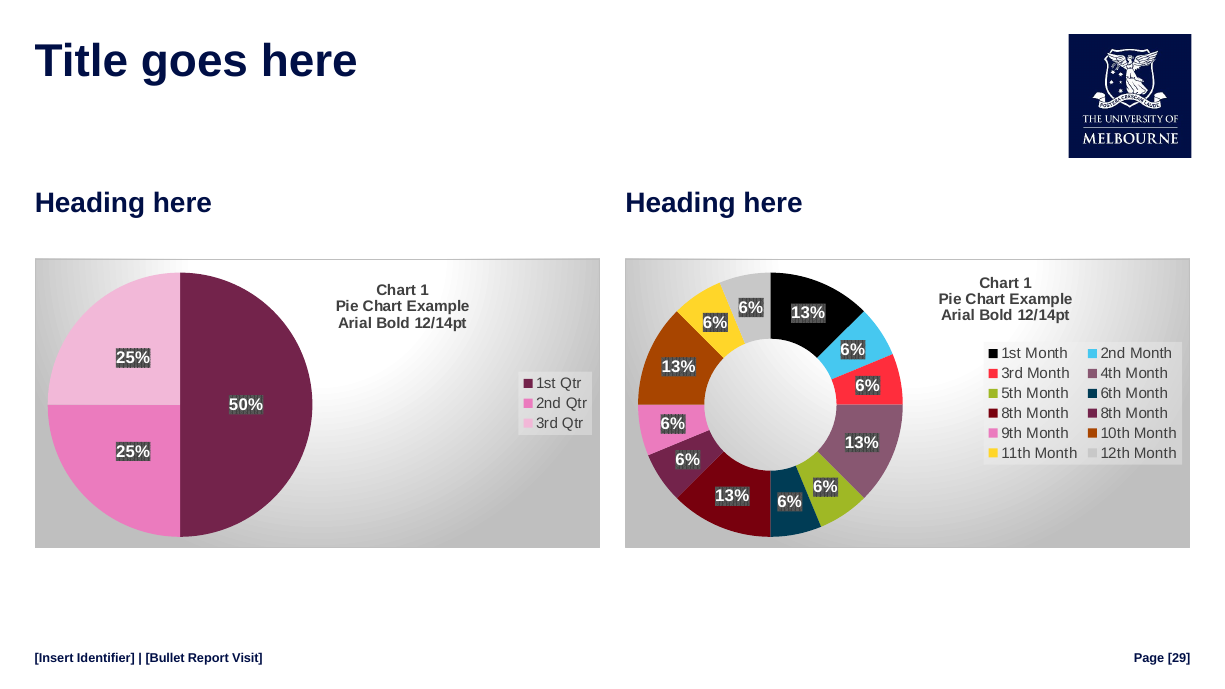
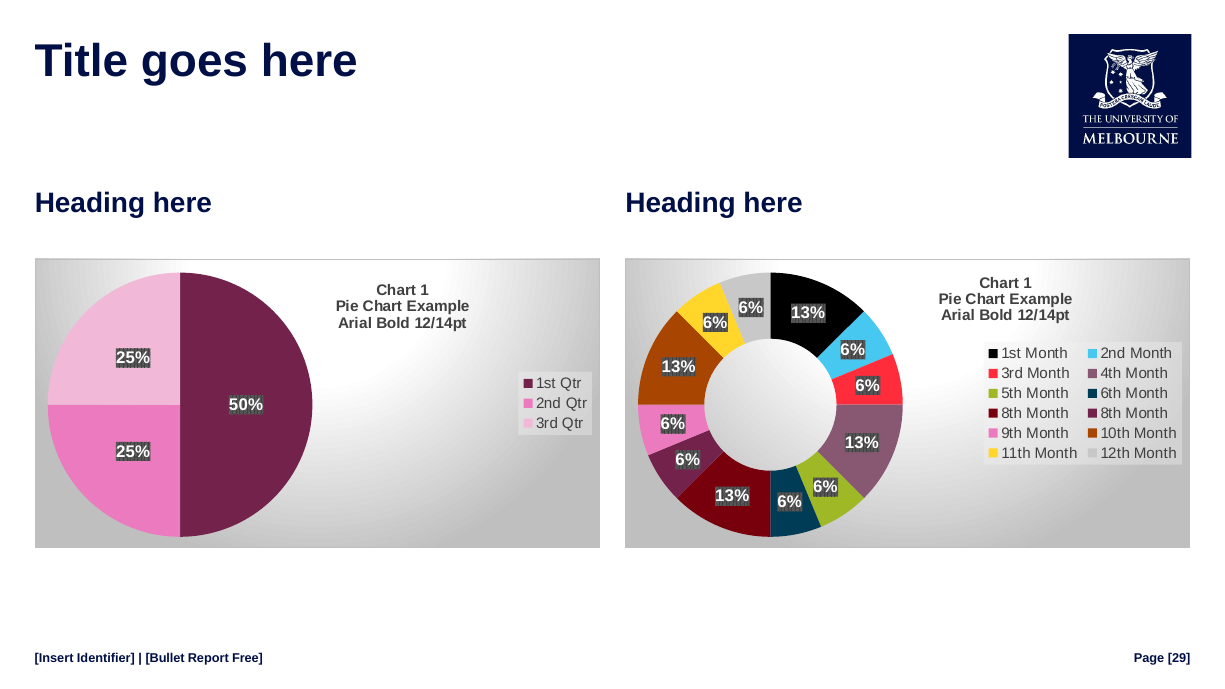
Visit: Visit -> Free
